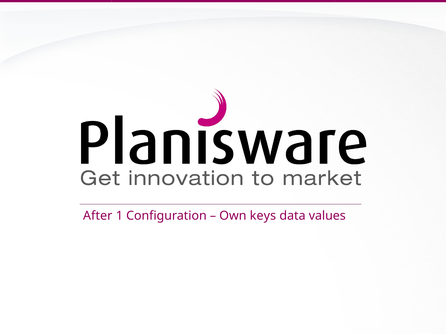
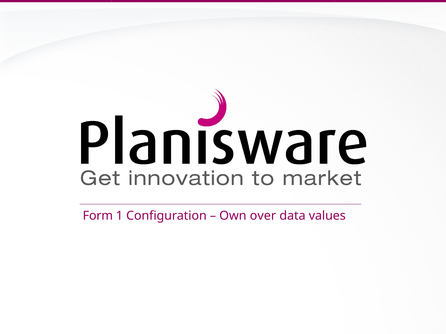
After: After -> Form
keys: keys -> over
